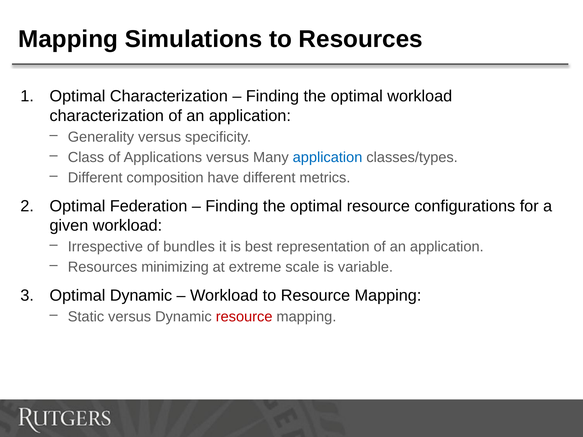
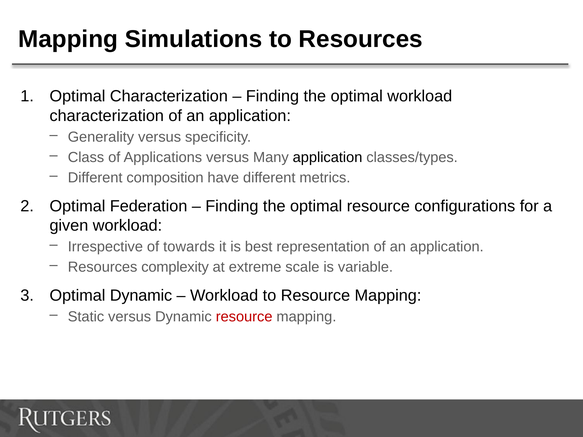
application at (328, 157) colour: blue -> black
bundles: bundles -> towards
minimizing: minimizing -> complexity
